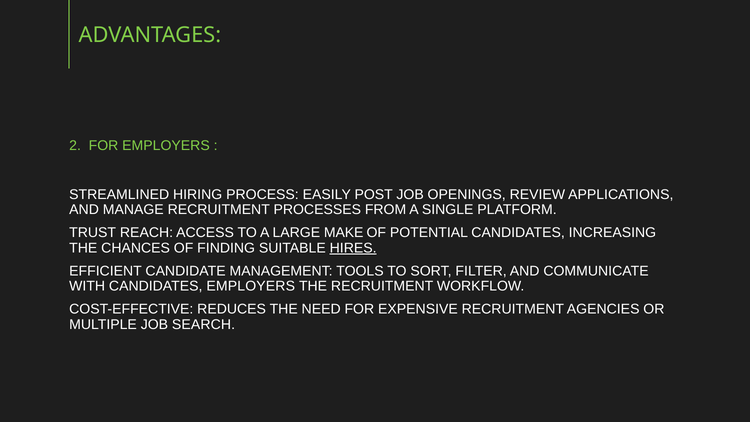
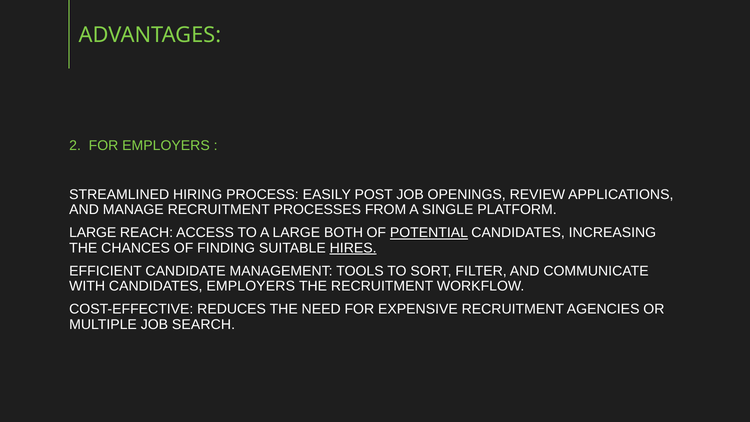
TRUST at (93, 233): TRUST -> LARGE
MAKE: MAKE -> BOTH
POTENTIAL underline: none -> present
